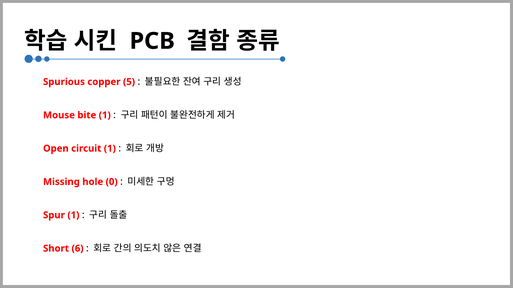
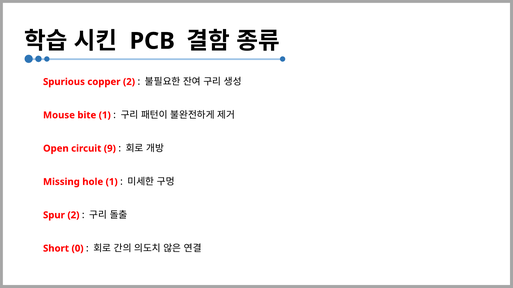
copper 5: 5 -> 2
circuit 1: 1 -> 9
hole 0: 0 -> 1
Spur 1: 1 -> 2
6: 6 -> 0
